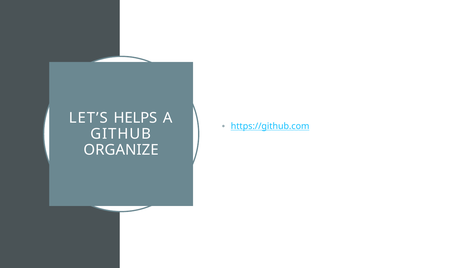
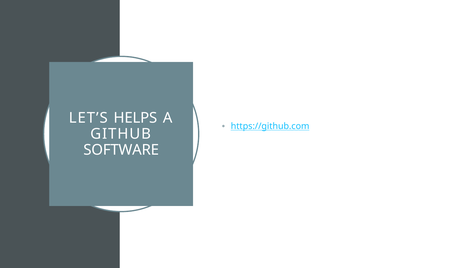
ORGANIZE: ORGANIZE -> SOFTWARE
